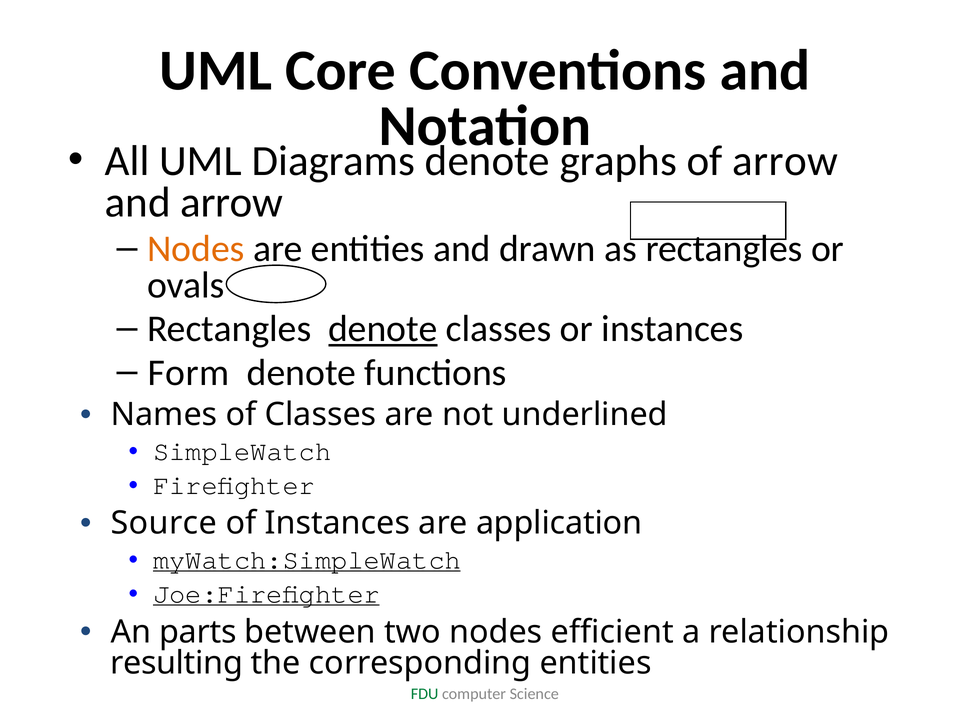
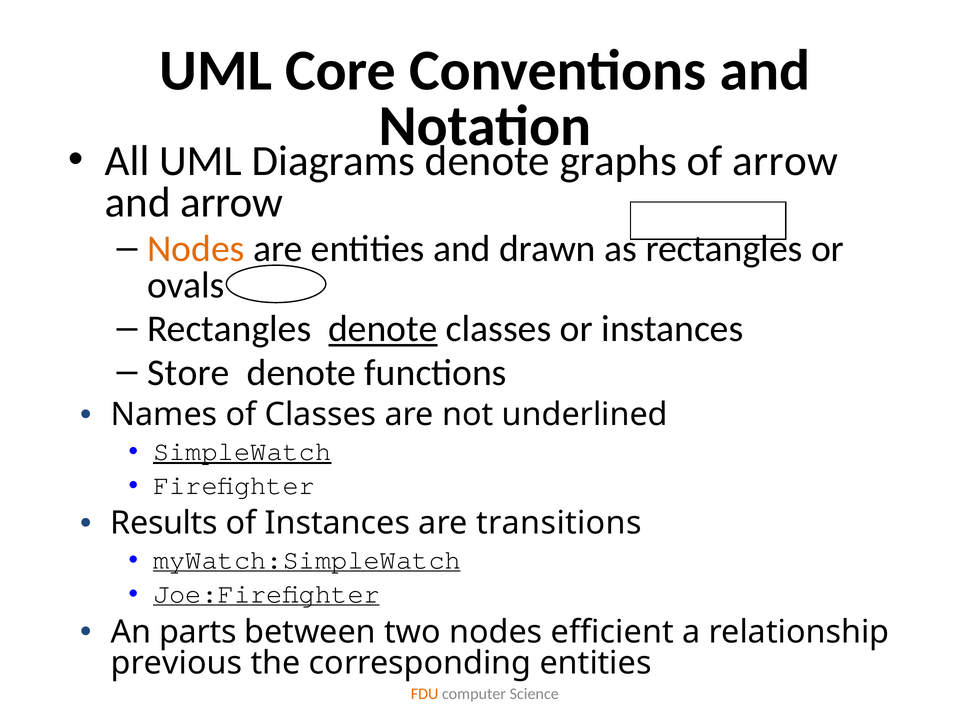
Form: Form -> Store
SimpleWatch underline: none -> present
Source: Source -> Results
application: application -> transitions
resulting: resulting -> previous
FDU colour: green -> orange
